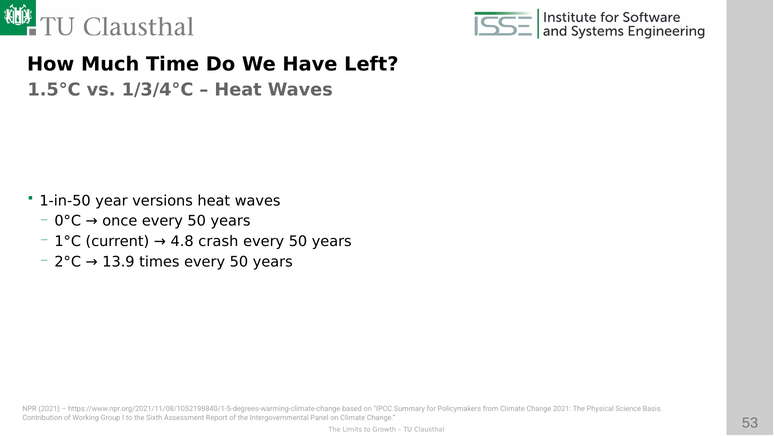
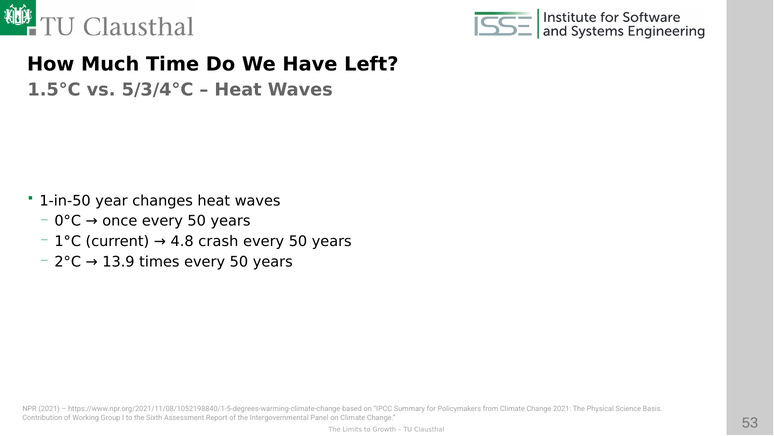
1/3/4°C: 1/3/4°C -> 5/3/4°C
versions: versions -> changes
